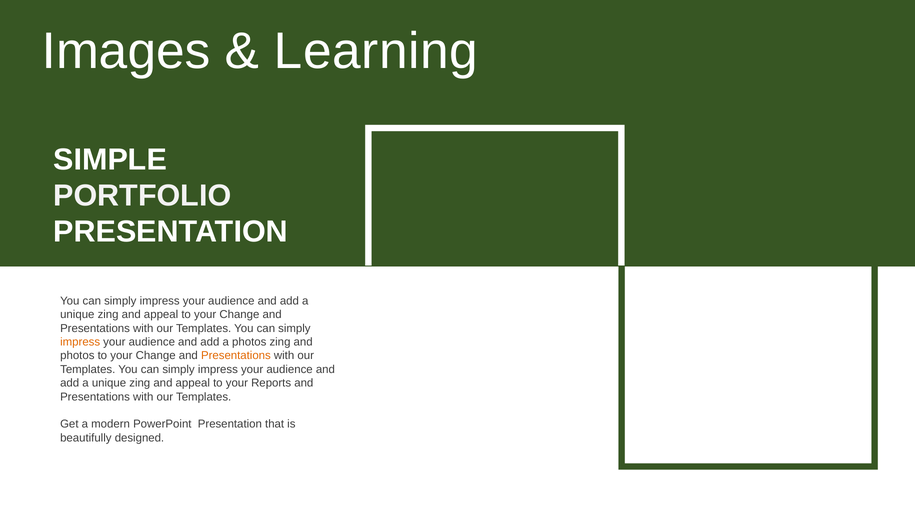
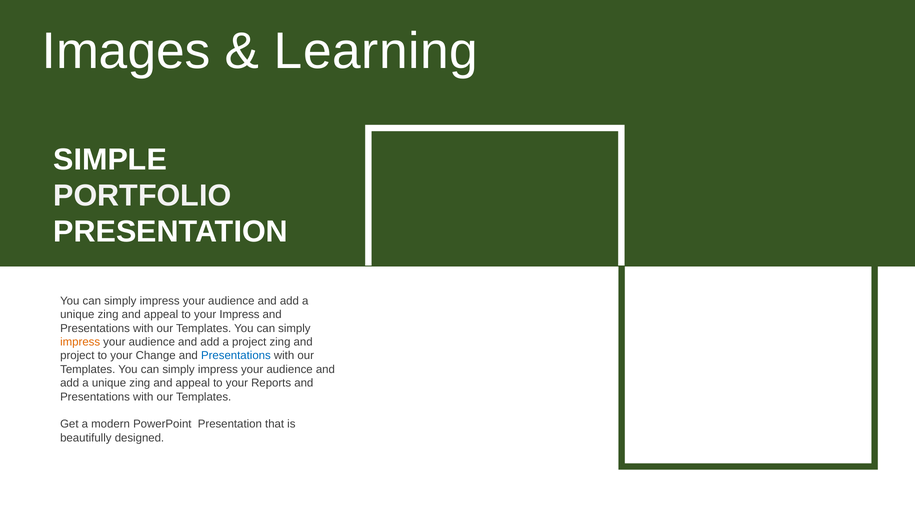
appeal to your Change: Change -> Impress
a photos: photos -> project
photos at (77, 356): photos -> project
Presentations at (236, 356) colour: orange -> blue
